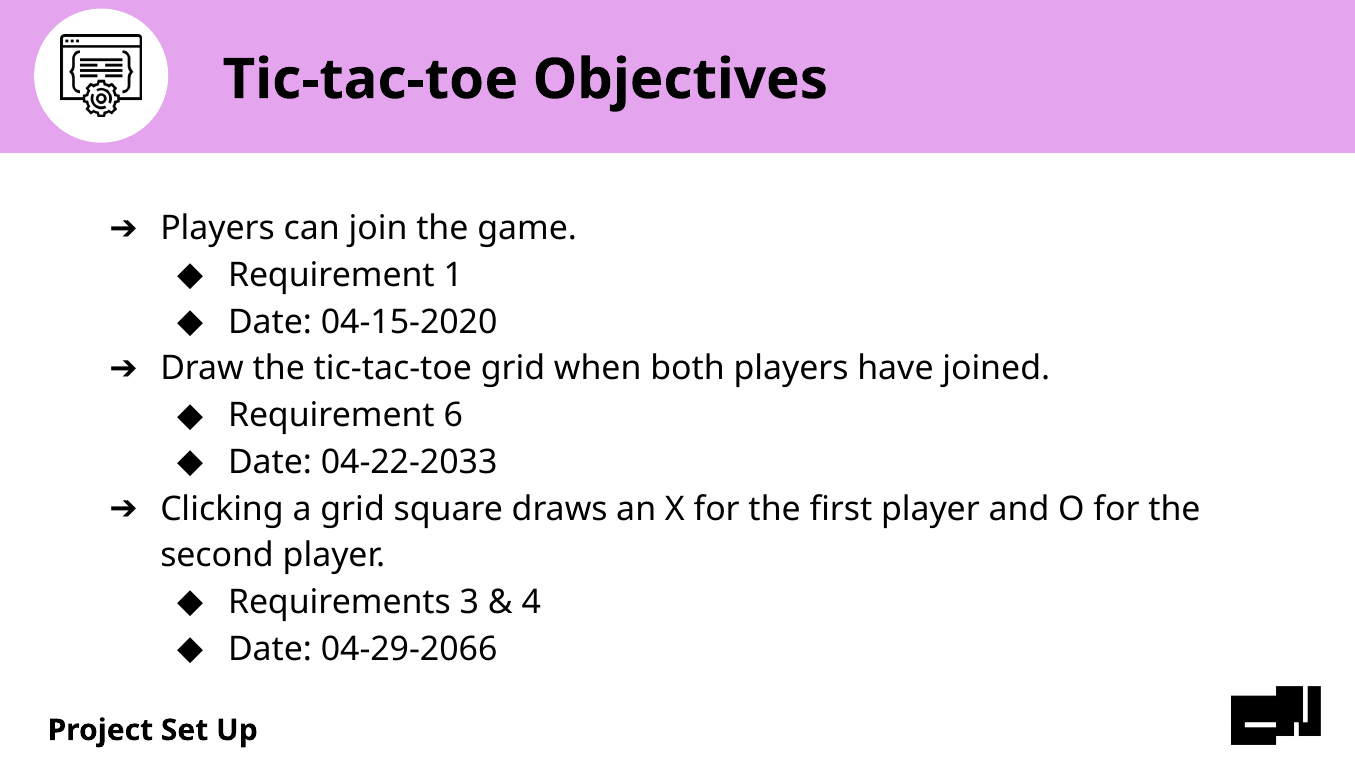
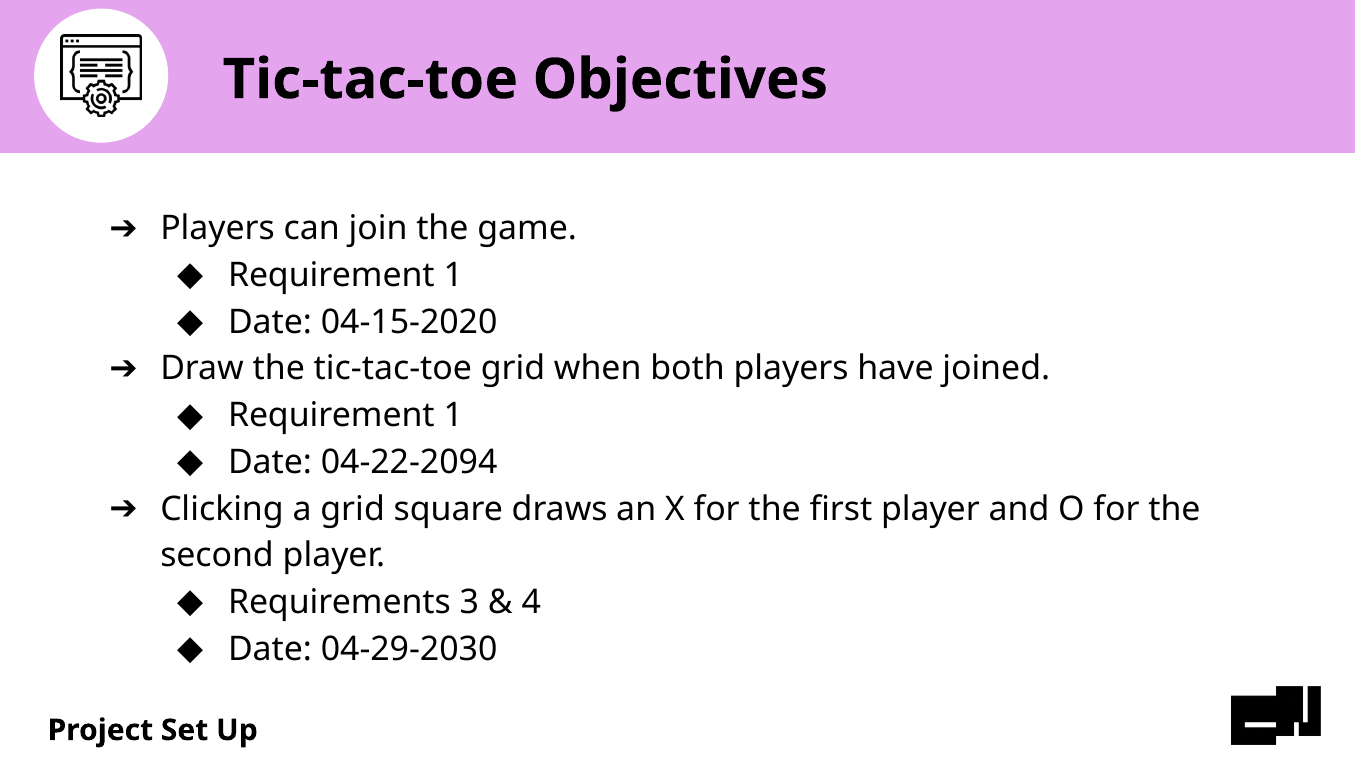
6 at (453, 416): 6 -> 1
04-22-2033: 04-22-2033 -> 04-22-2094
04-29-2066: 04-29-2066 -> 04-29-2030
